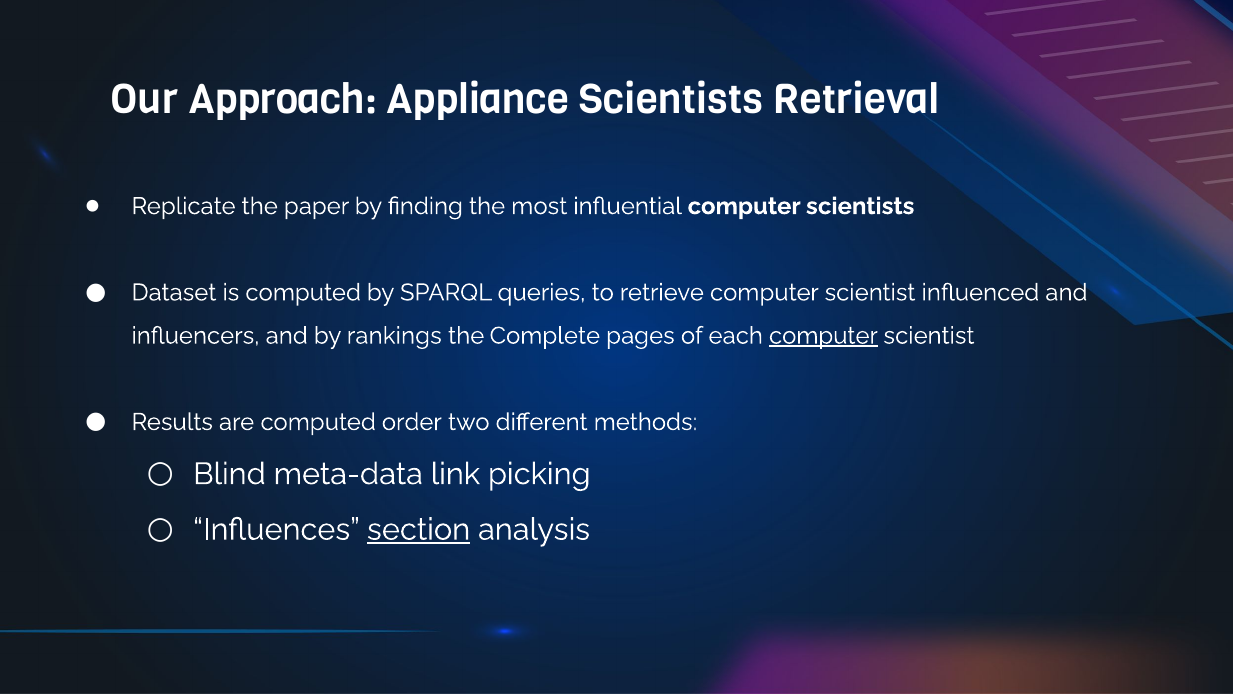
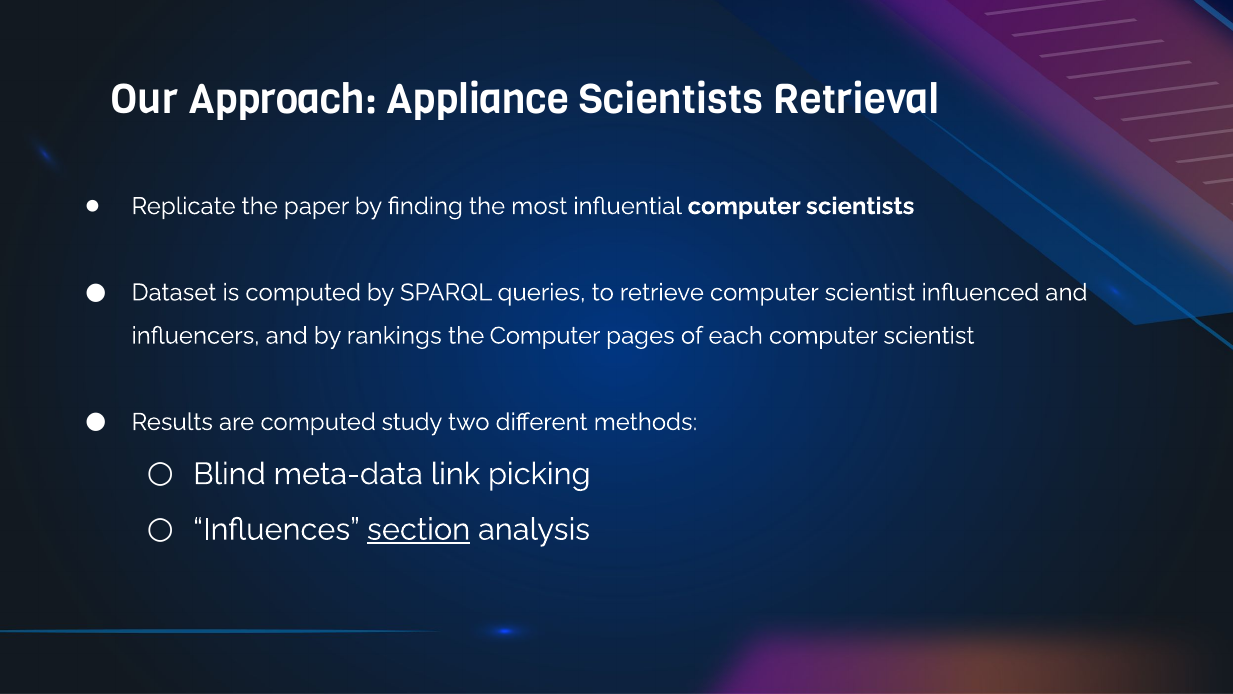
the Complete: Complete -> Computer
computer at (823, 336) underline: present -> none
order: order -> study
